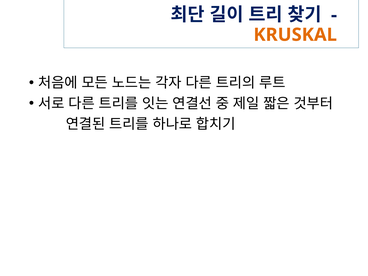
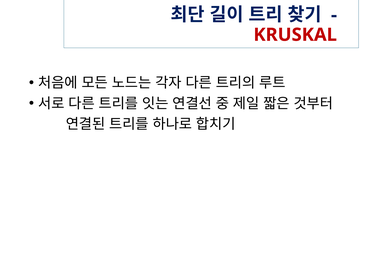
KRUSKAL colour: orange -> red
